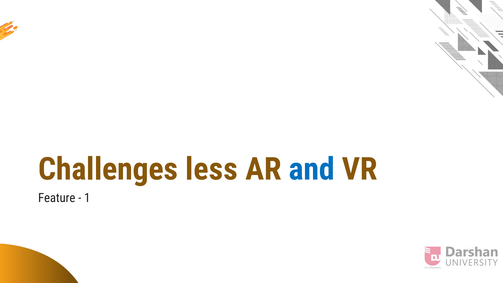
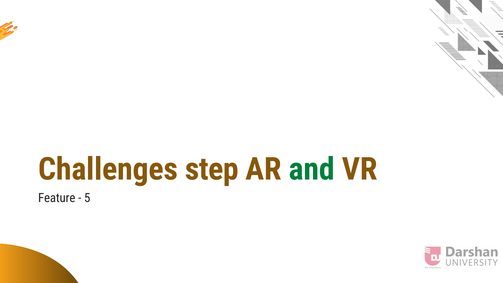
less: less -> step
and colour: blue -> green
1: 1 -> 5
